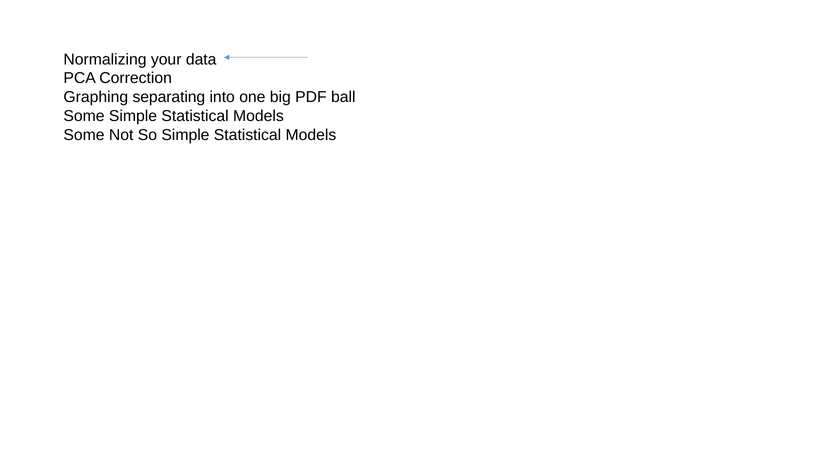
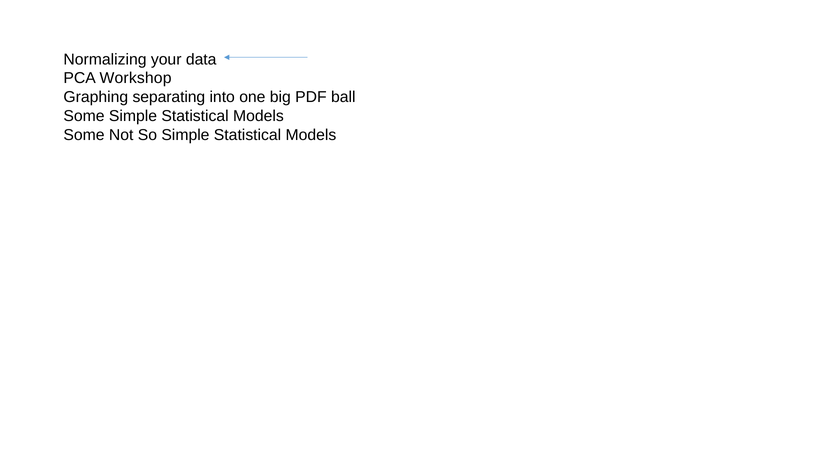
Correction: Correction -> Workshop
